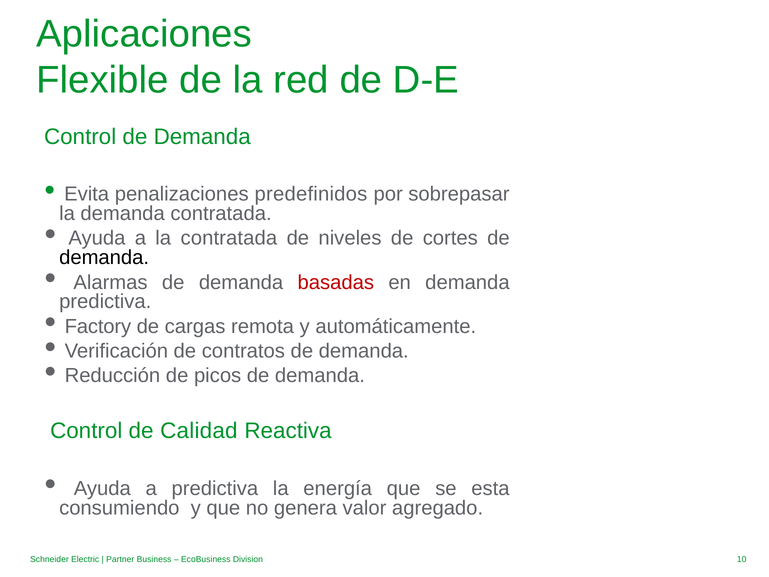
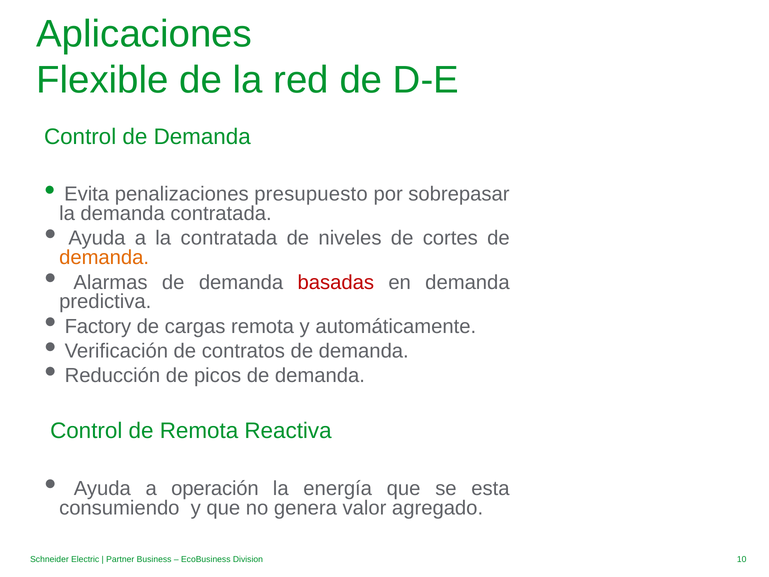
predefinidos: predefinidos -> presupuesto
demanda at (104, 258) colour: black -> orange
de Calidad: Calidad -> Remota
a predictiva: predictiva -> operación
